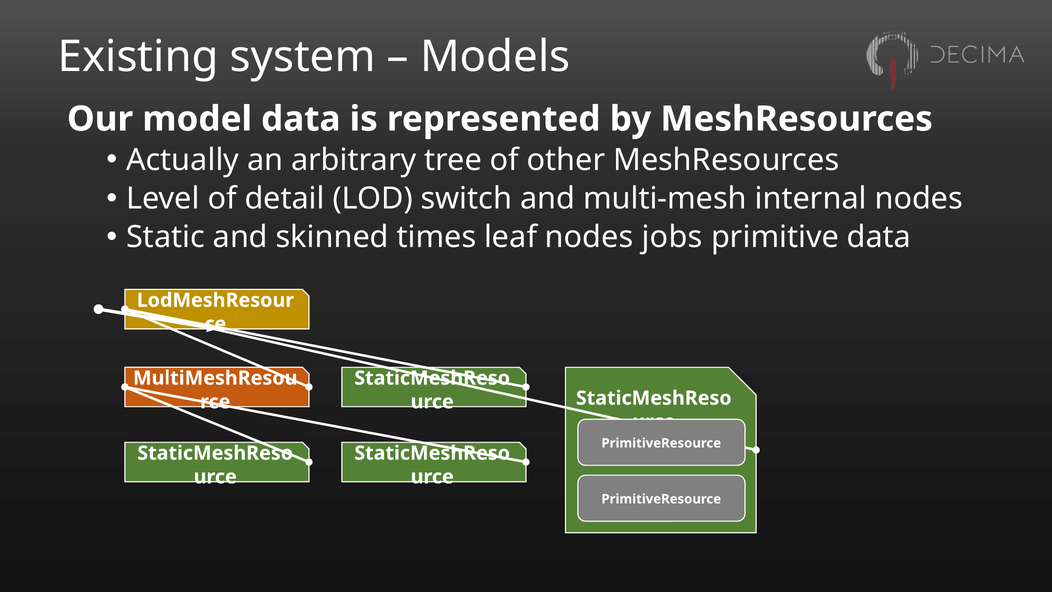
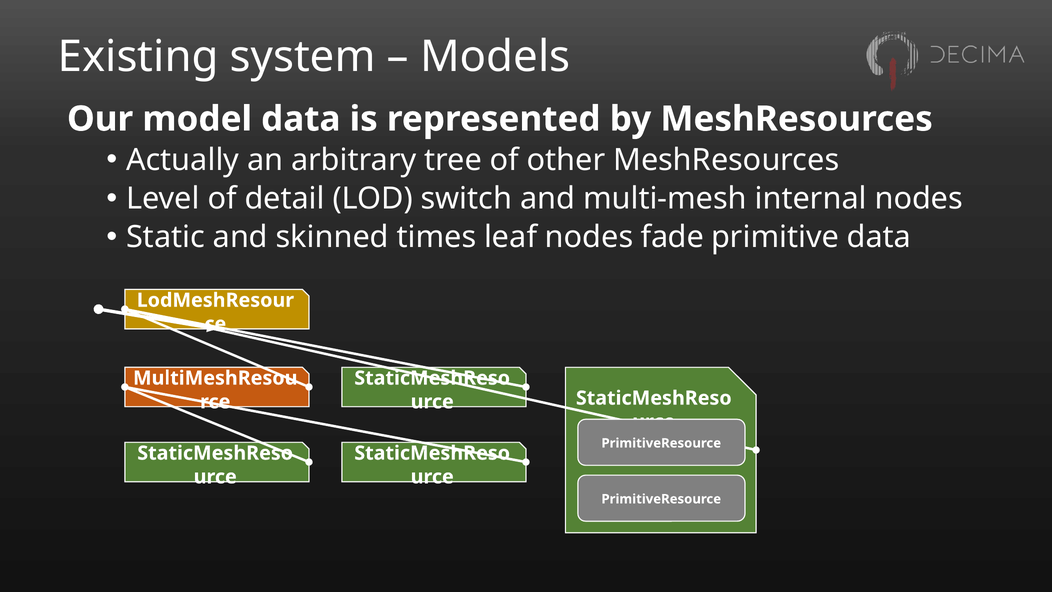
jobs: jobs -> fade
